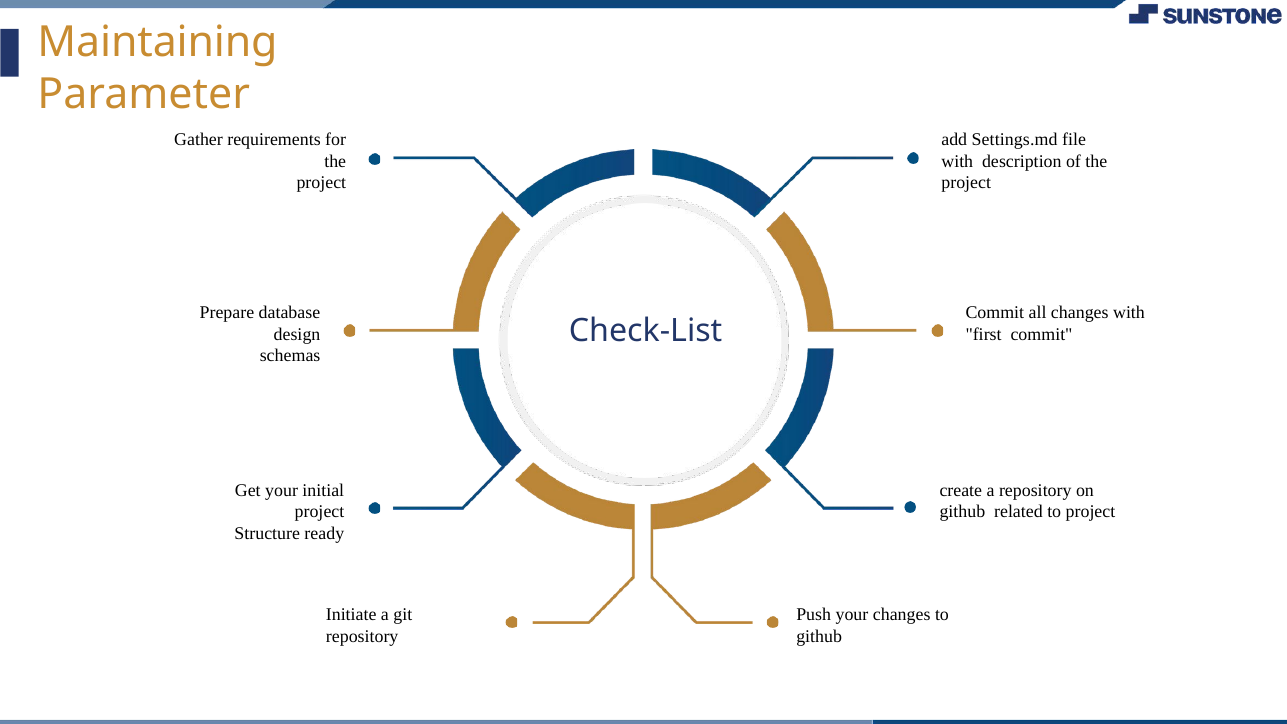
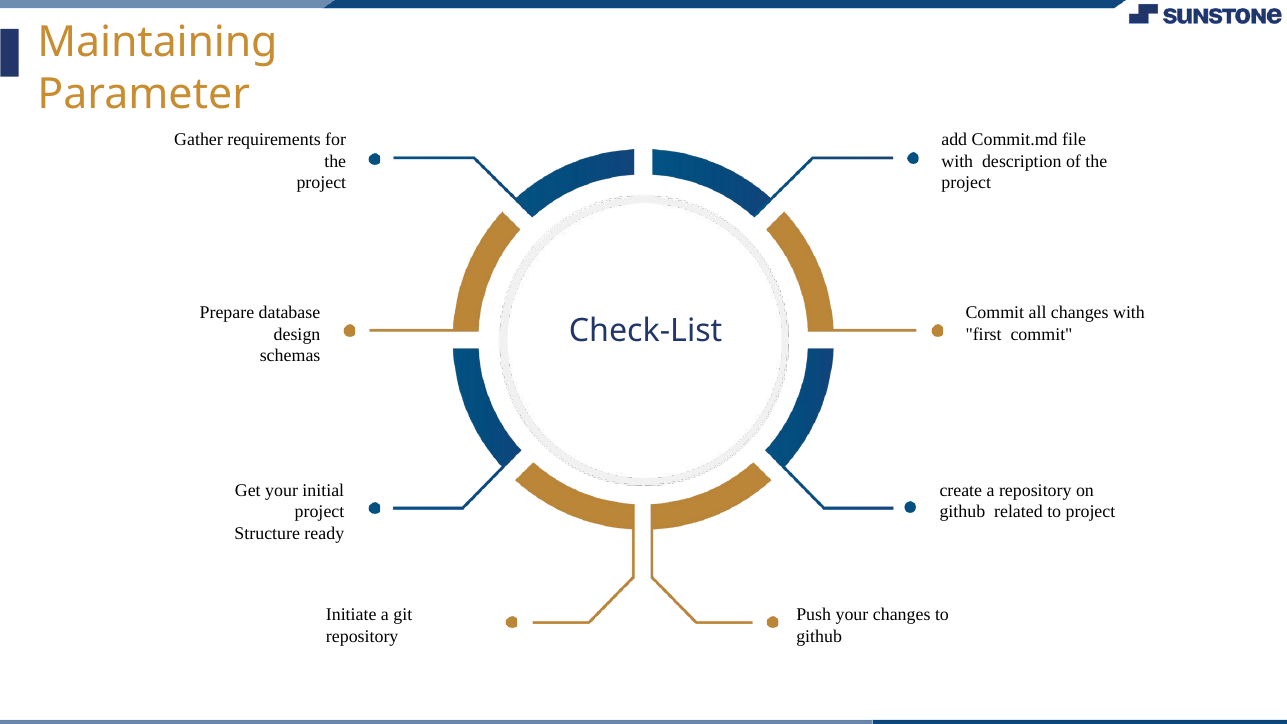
Settings.md: Settings.md -> Commit.md
